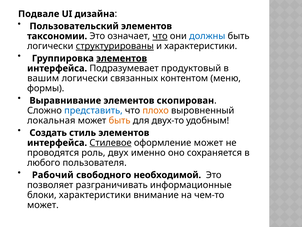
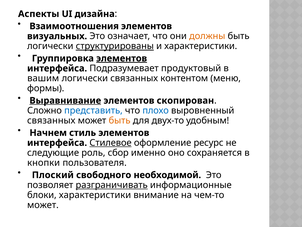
Подвале: Подвале -> Аспекты
Пользовательский: Пользовательский -> Взаимоотношения
таксономии: таксономии -> визуальных
что at (160, 36) underline: present -> none
должны colour: blue -> orange
Выравнивание underline: none -> present
плохо colour: orange -> blue
локальная at (51, 120): локальная -> связанных
Создать: Создать -> Начнем
оформление может: может -> ресурс
проводятся: проводятся -> следующие
двух: двух -> сбор
любого: любого -> кнопки
Рабочий: Рабочий -> Плоский
разграничивать underline: none -> present
